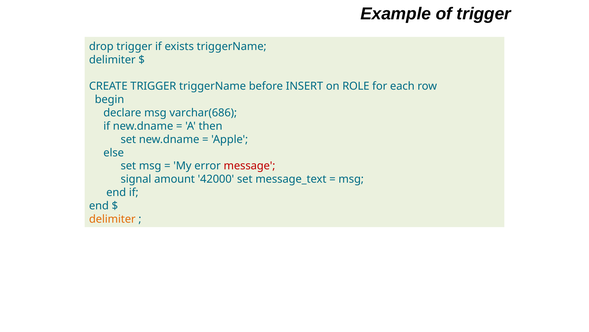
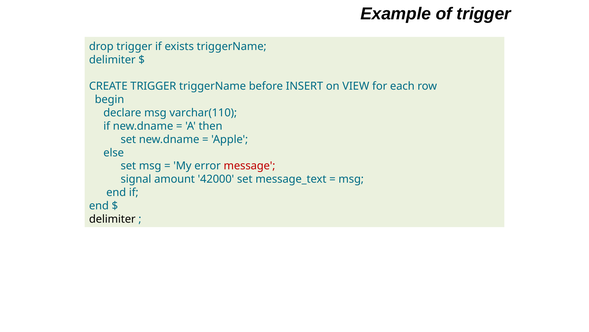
ROLE: ROLE -> VIEW
varchar(686: varchar(686 -> varchar(110
delimiter at (112, 219) colour: orange -> black
